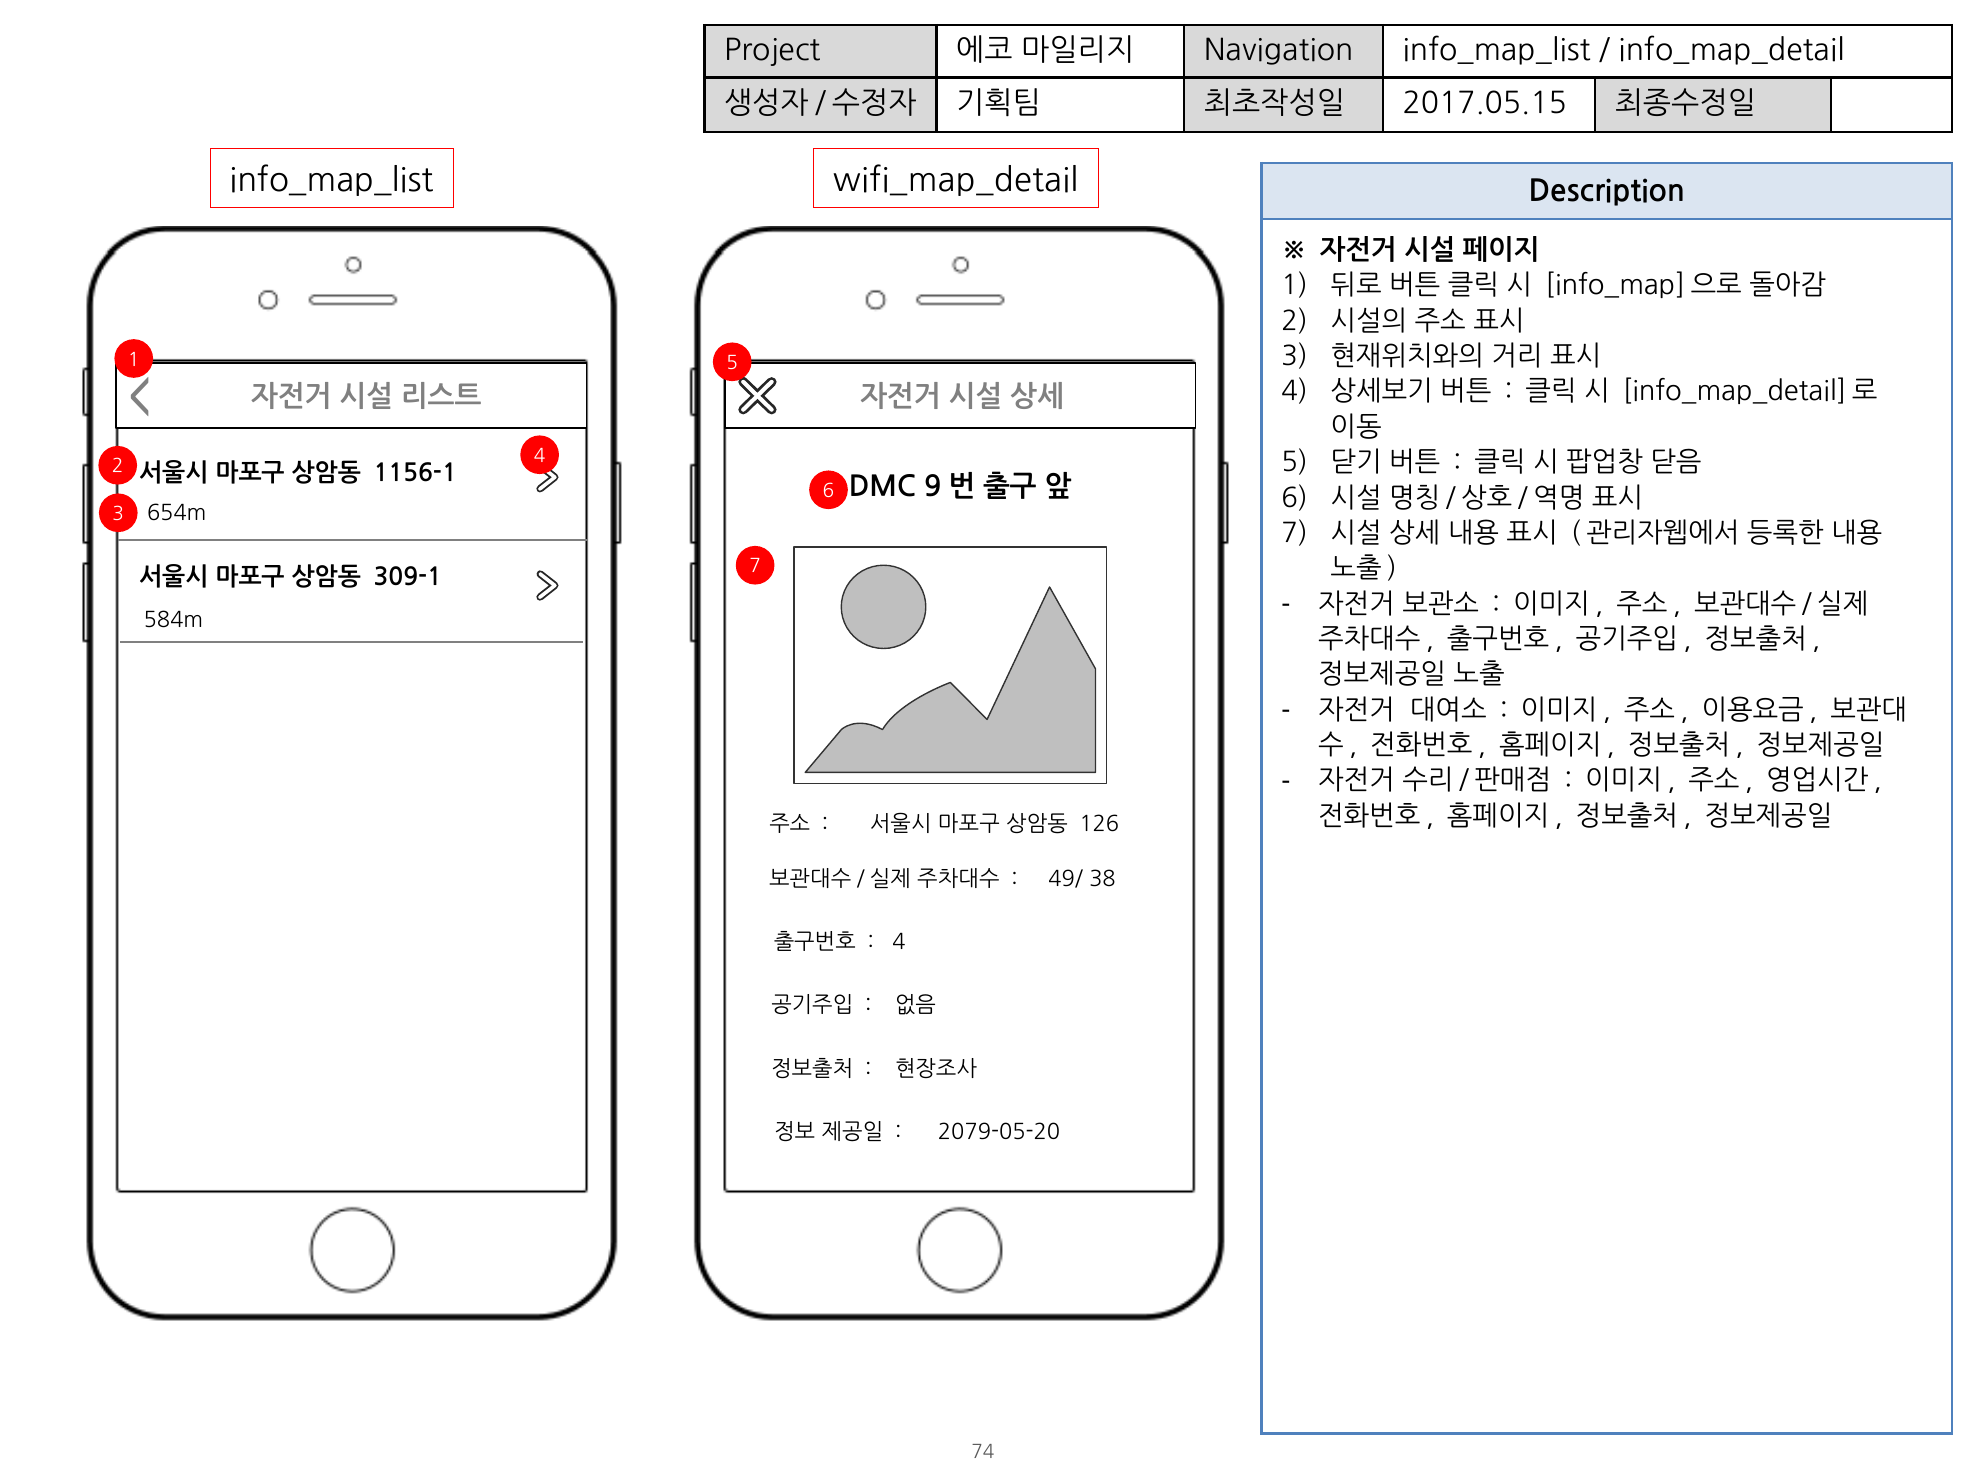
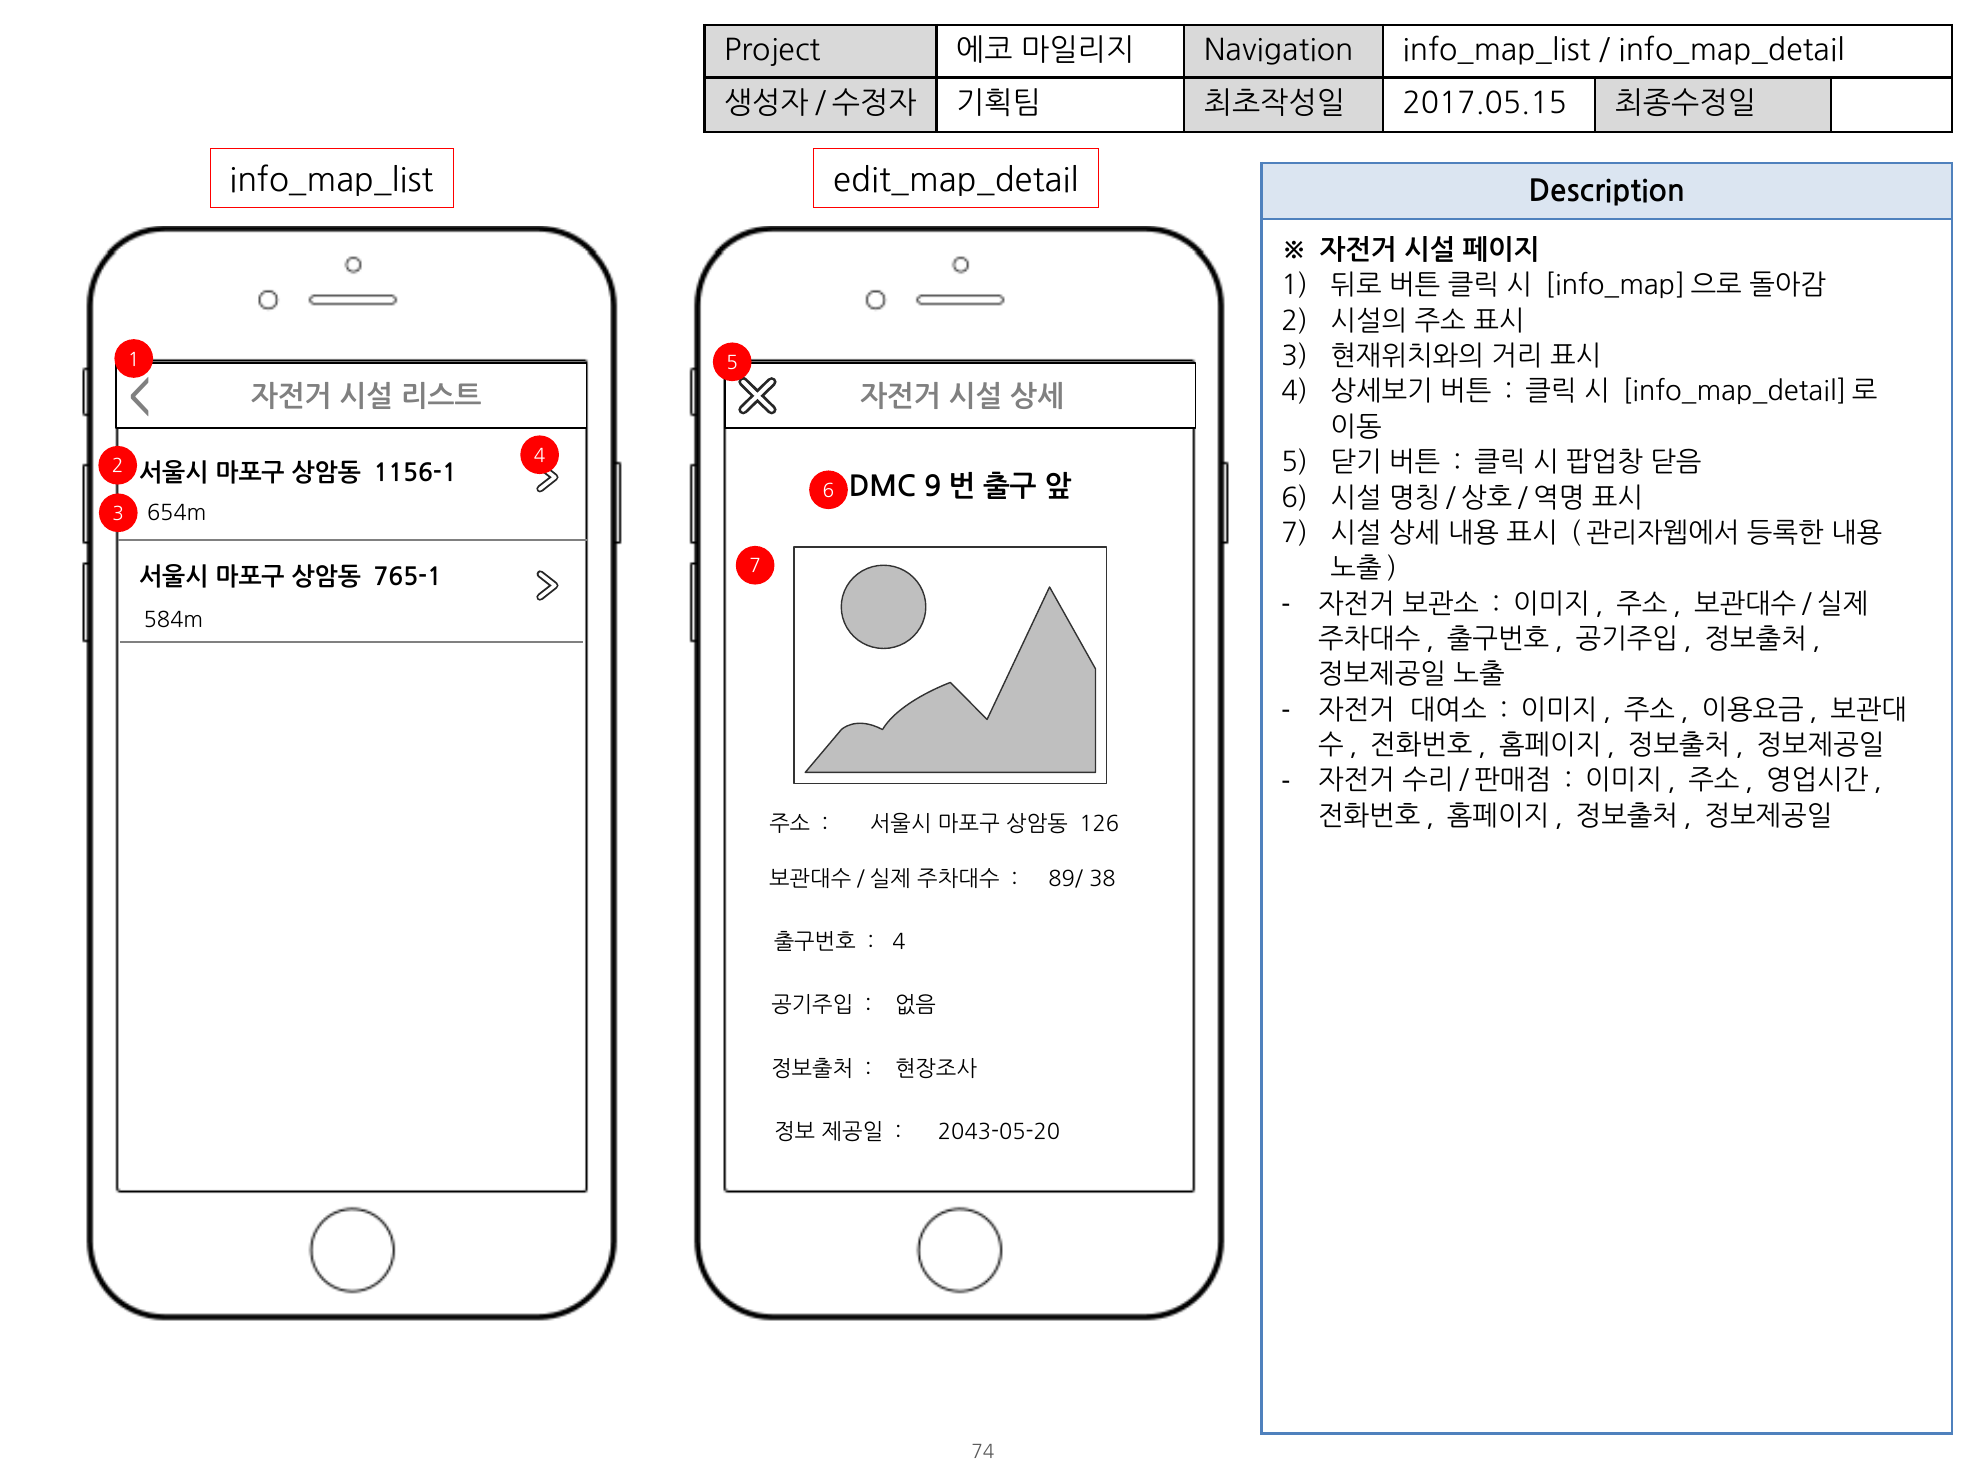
wifi_map_detail: wifi_map_detail -> edit_map_detail
309-1: 309-1 -> 765-1
49/: 49/ -> 89/
2079-05-20: 2079-05-20 -> 2043-05-20
